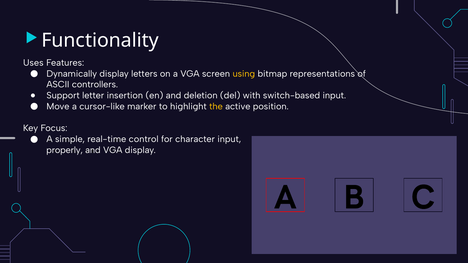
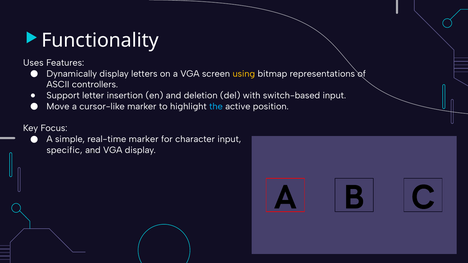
the colour: yellow -> light blue
real-time control: control -> marker
properly: properly -> specific
